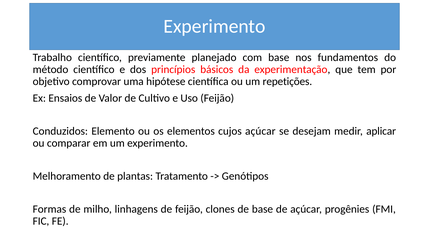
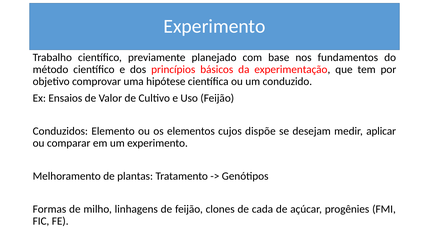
repetições: repetições -> conduzido
cujos açúcar: açúcar -> dispõe
de base: base -> cada
